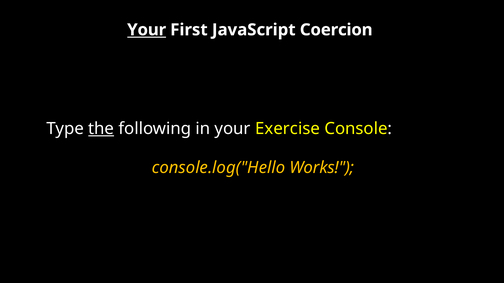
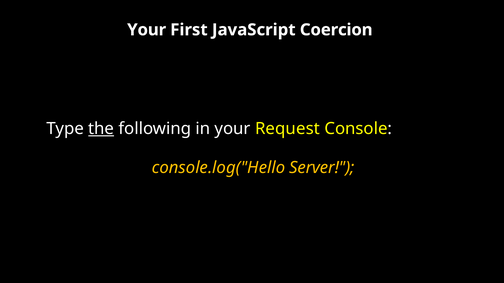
Your at (147, 30) underline: present -> none
Exercise: Exercise -> Request
Works: Works -> Server
